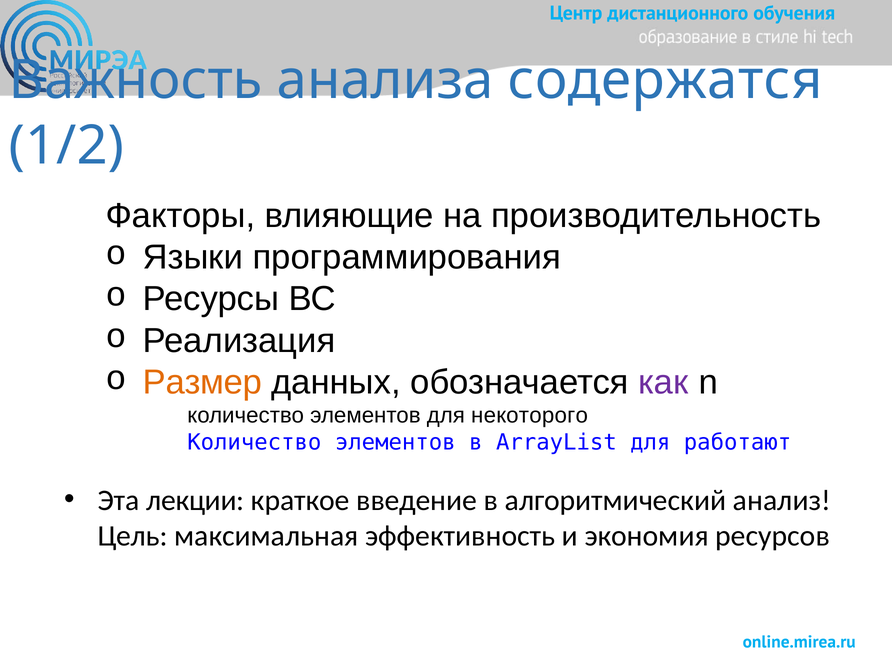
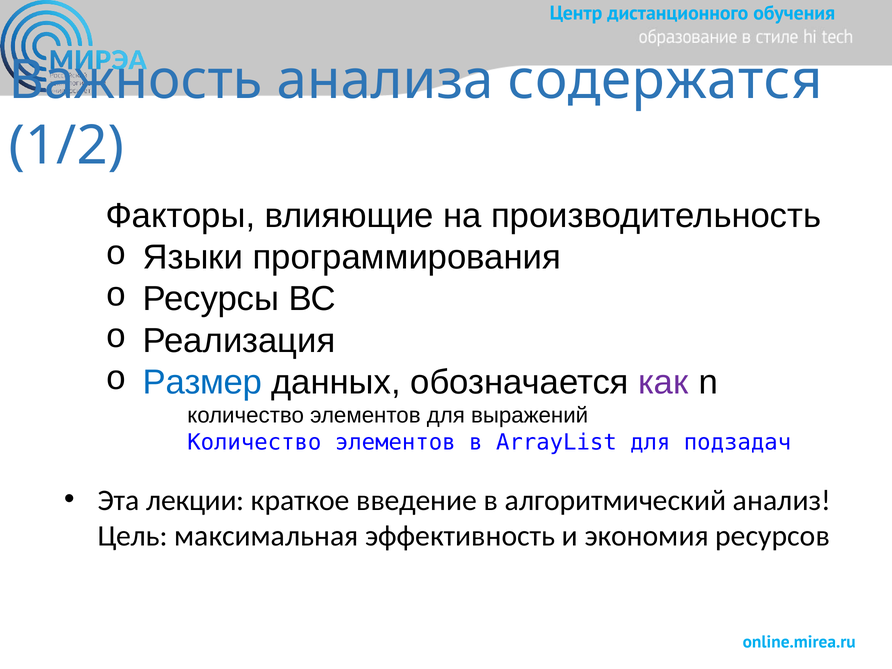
Размер colour: orange -> blue
некоторого: некоторого -> выражений
работают: работают -> подзадач
